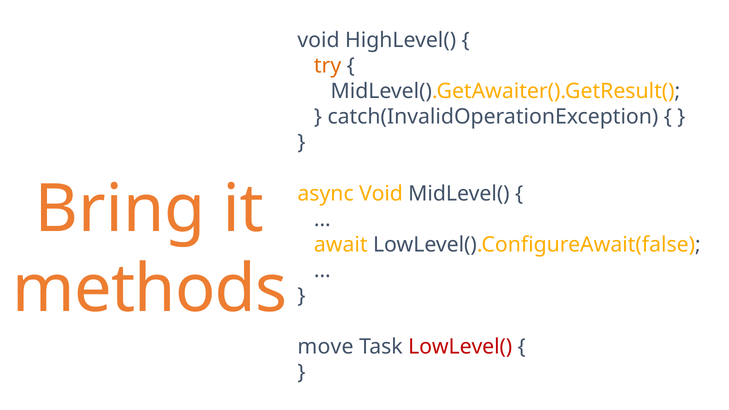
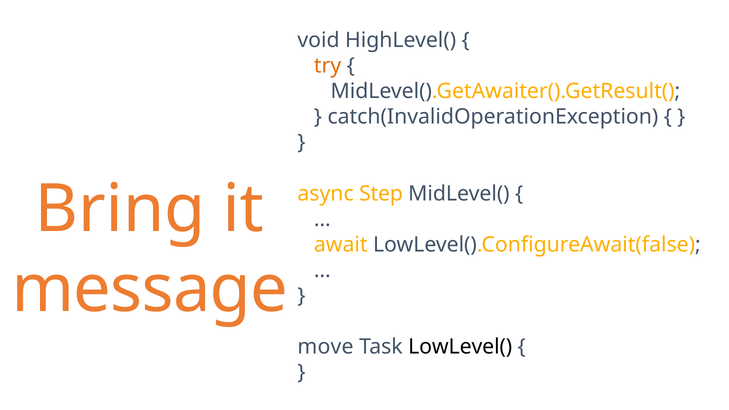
async Void: Void -> Step
methods: methods -> message
LowLevel( colour: red -> black
